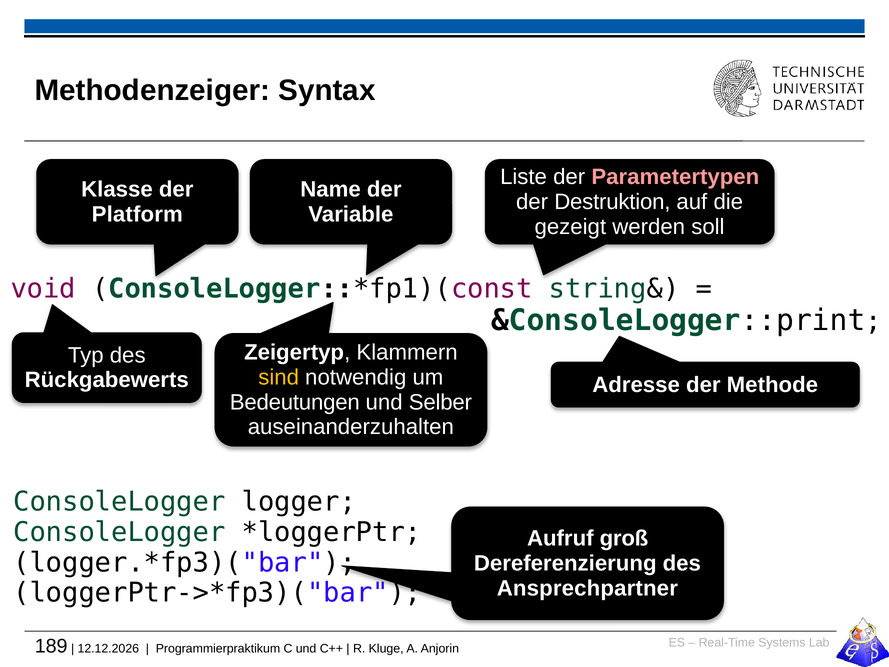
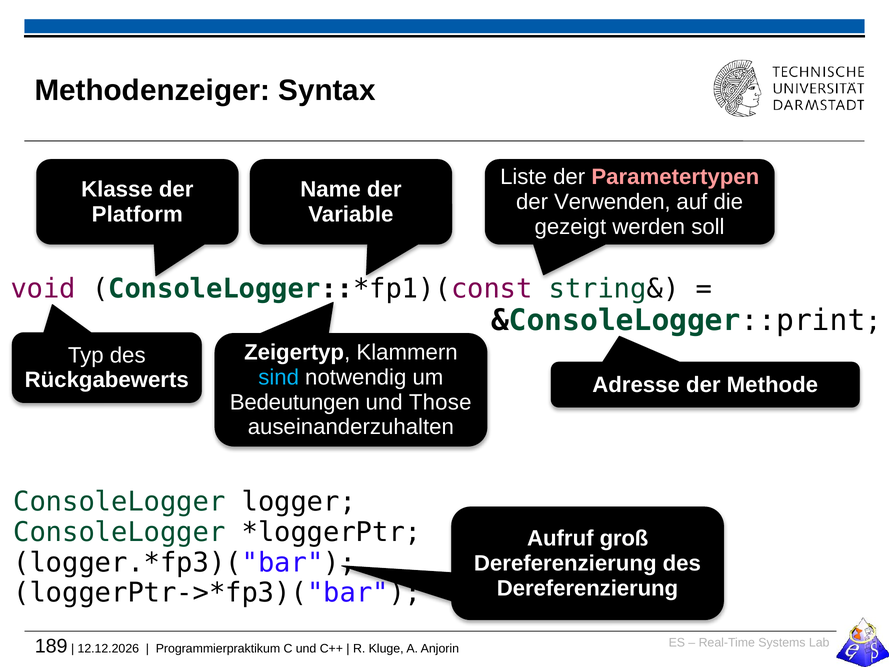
Destruktion: Destruktion -> Verwenden
sind colour: yellow -> light blue
Selber: Selber -> Those
Ansprechpartner at (587, 588): Ansprechpartner -> Dereferenzierung
